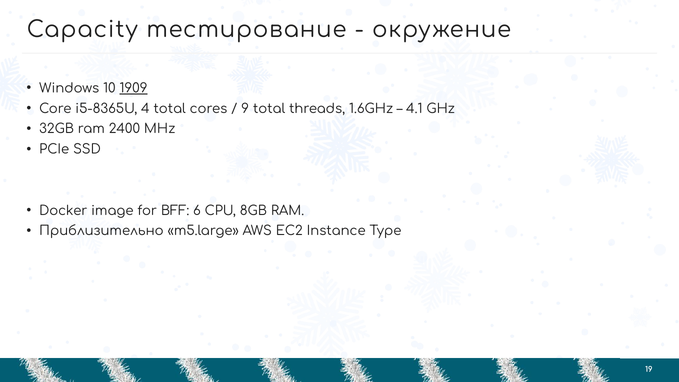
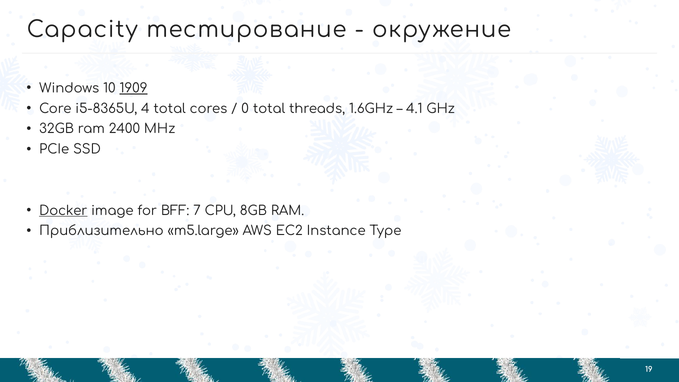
9: 9 -> 0
Docker underline: none -> present
6: 6 -> 7
